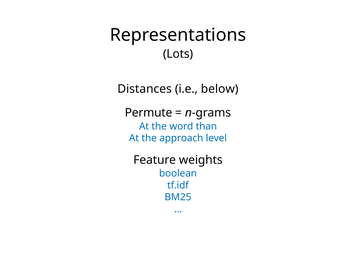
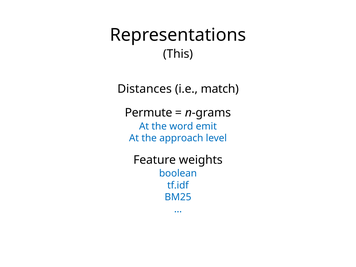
Lots: Lots -> This
below: below -> match
than: than -> emit
